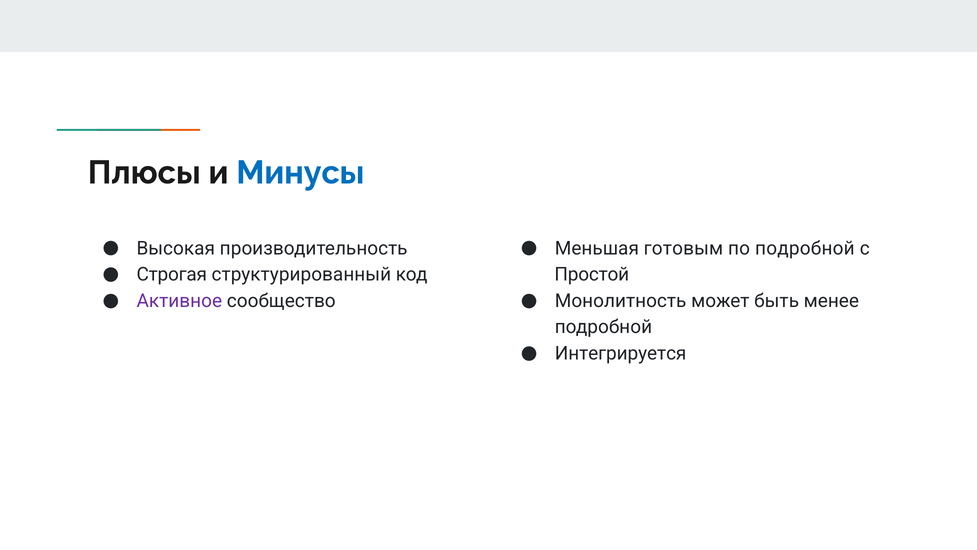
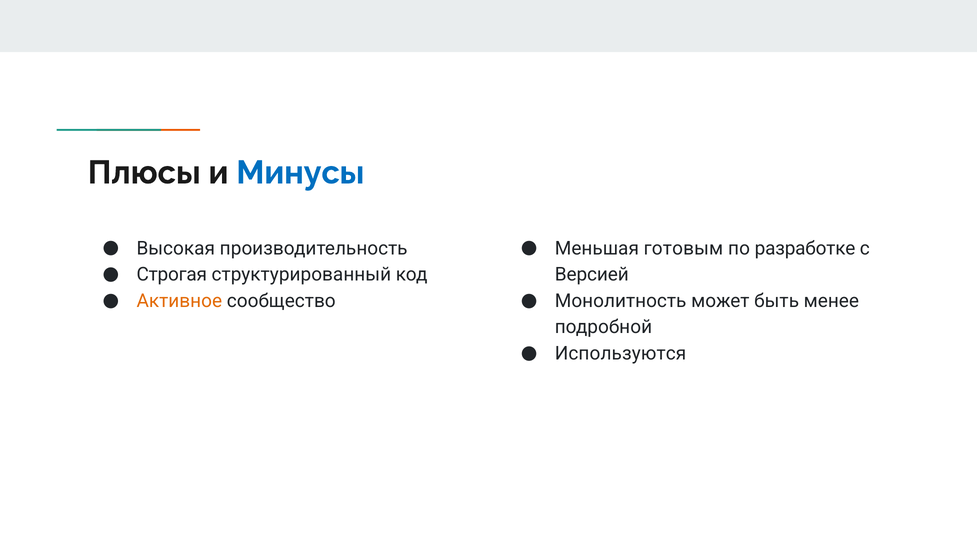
по подробной: подробной -> разработке
Простой: Простой -> Версией
Активное colour: purple -> orange
Интегрируется: Интегрируется -> Используются
